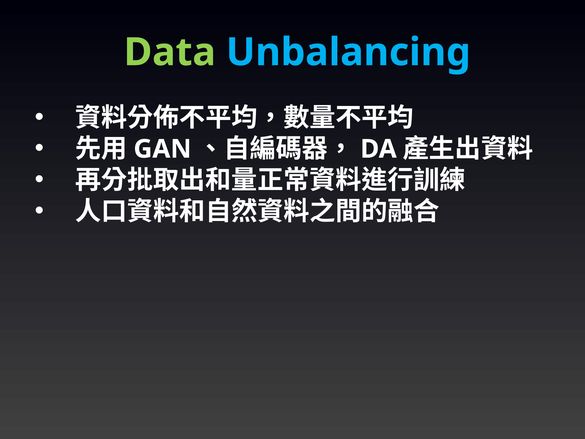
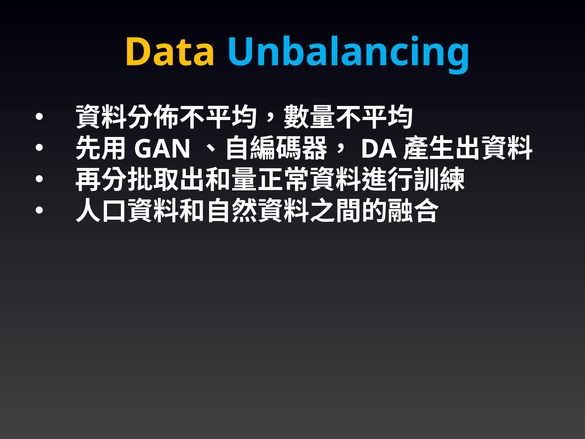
Data colour: light green -> yellow
